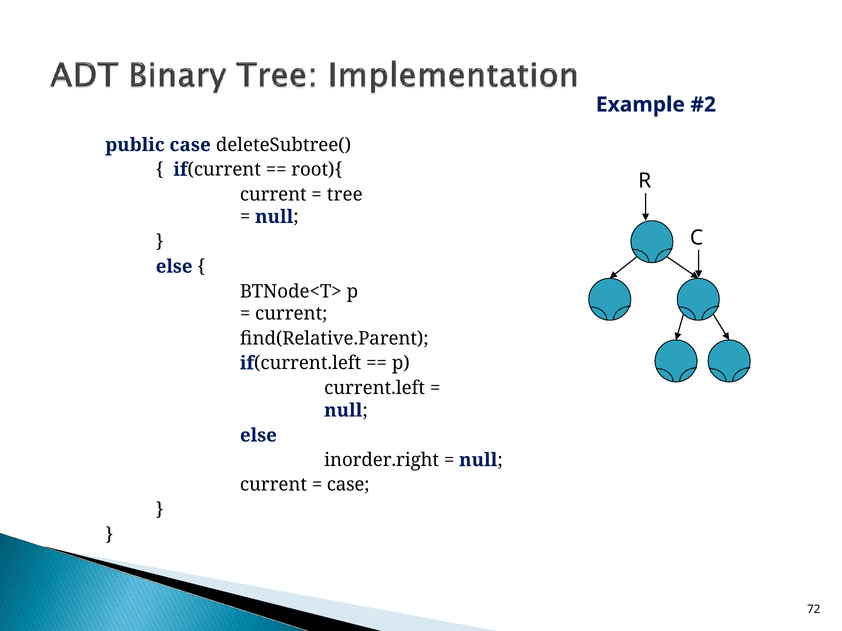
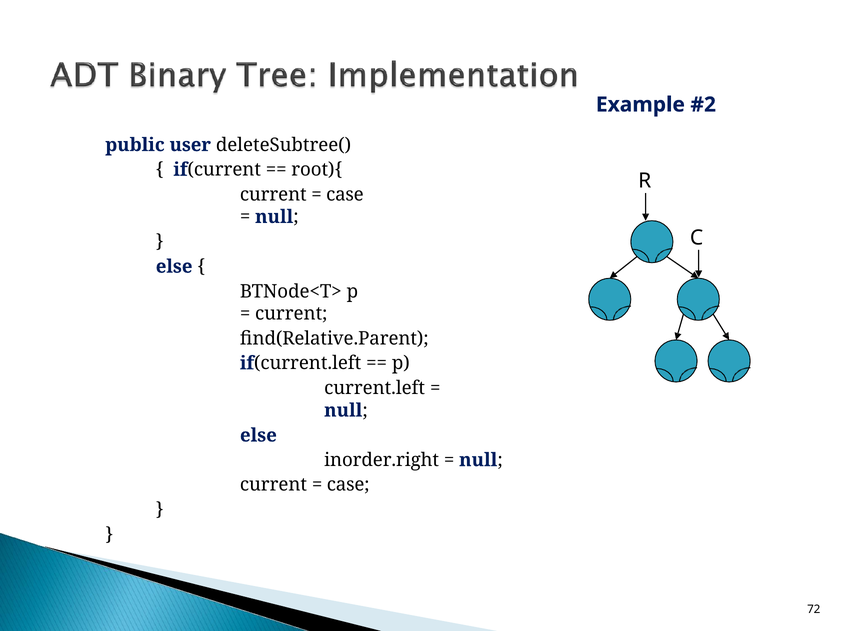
public case: case -> user
tree at (345, 195): tree -> case
